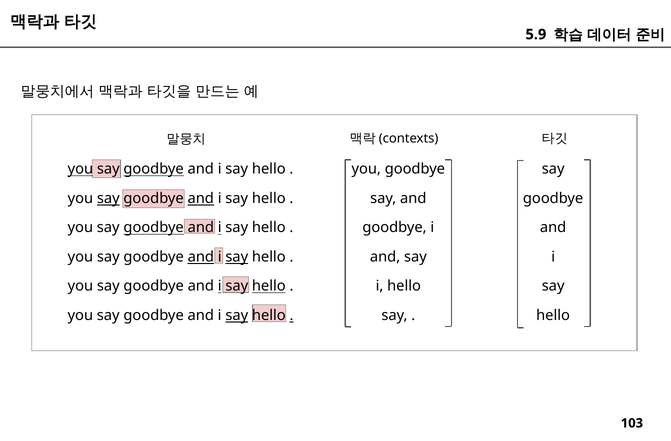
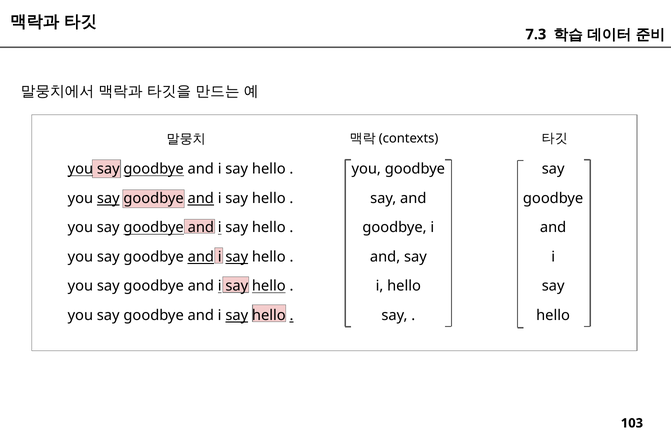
5.9: 5.9 -> 7.3
